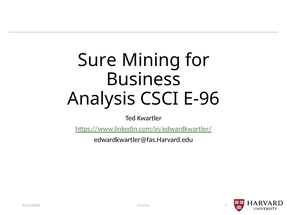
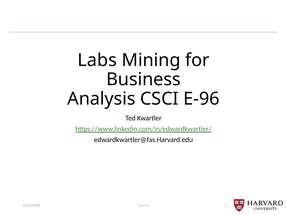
Sure: Sure -> Labs
